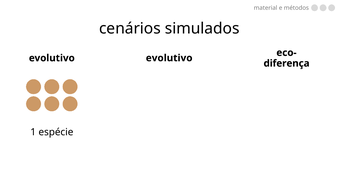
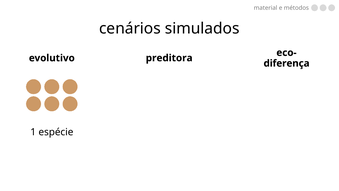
evolutivo evolutivo: evolutivo -> preditora
